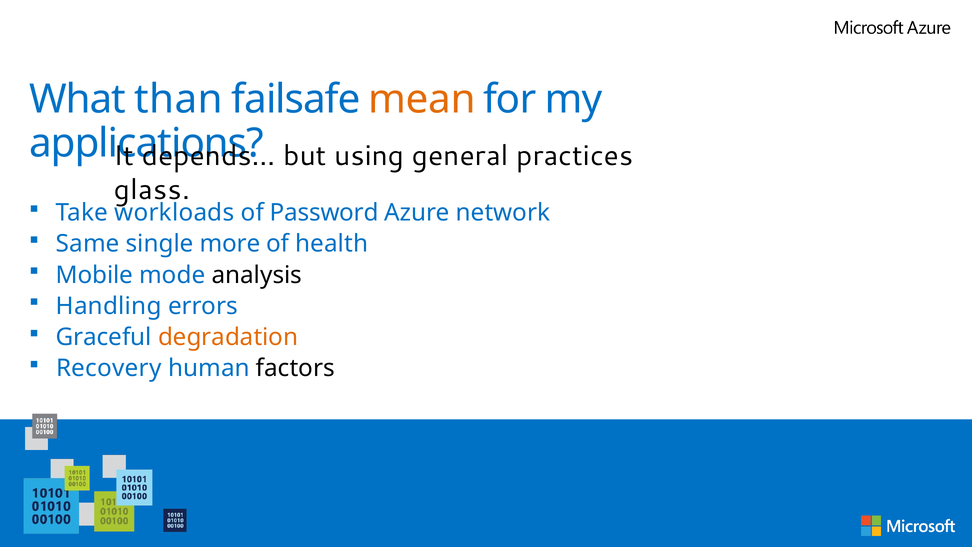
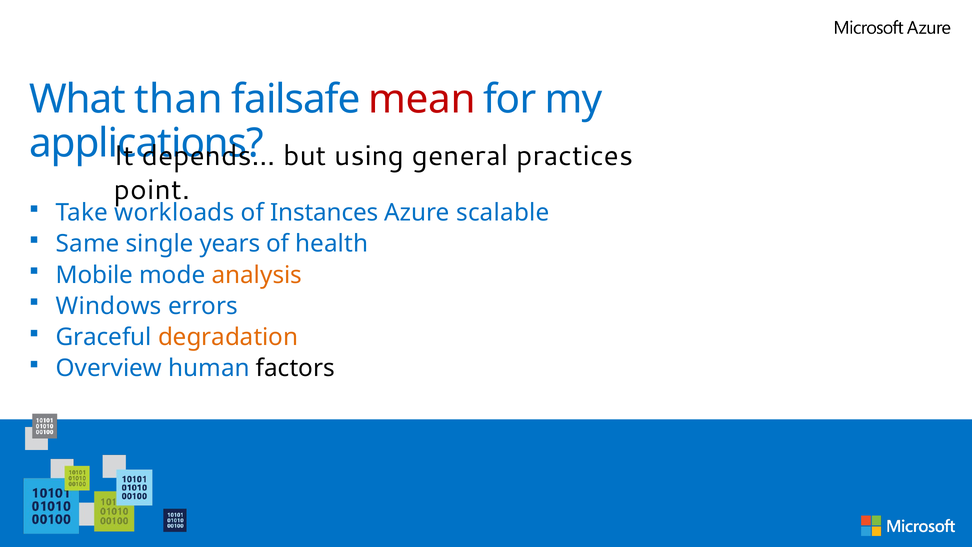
mean colour: orange -> red
glass: glass -> point
Password: Password -> Instances
network: network -> scalable
more: more -> years
analysis colour: black -> orange
Handling: Handling -> Windows
Recovery: Recovery -> Overview
